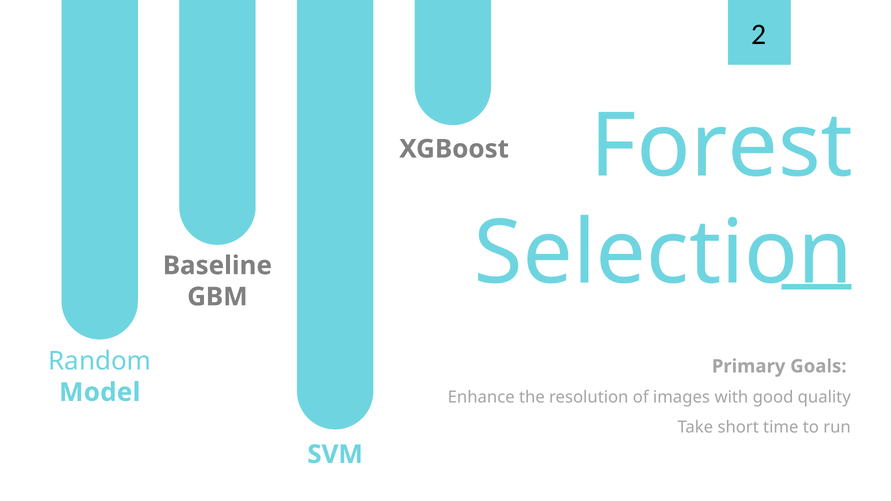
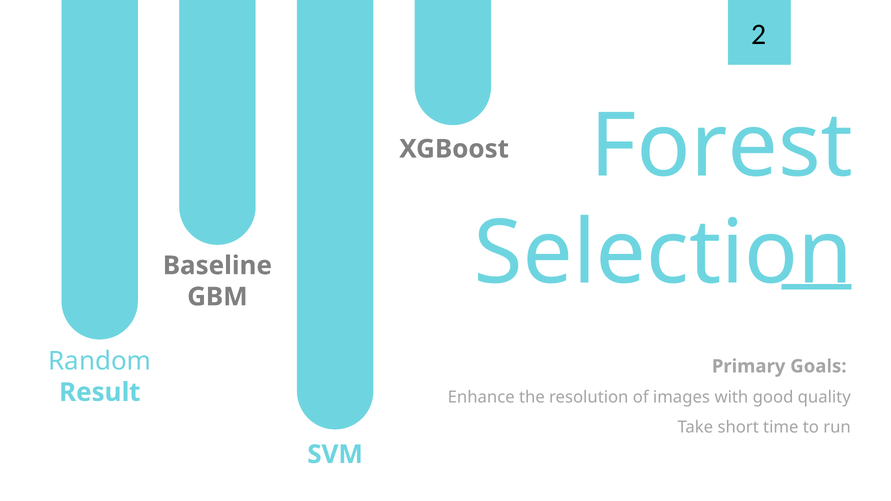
Model: Model -> Result
